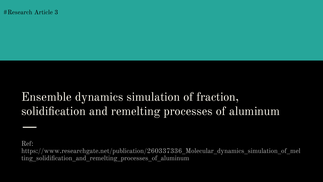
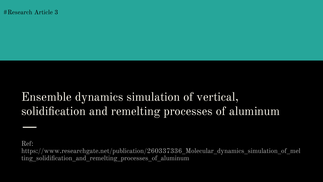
fraction: fraction -> vertical
